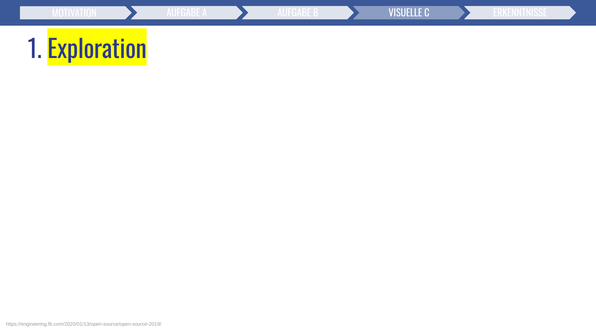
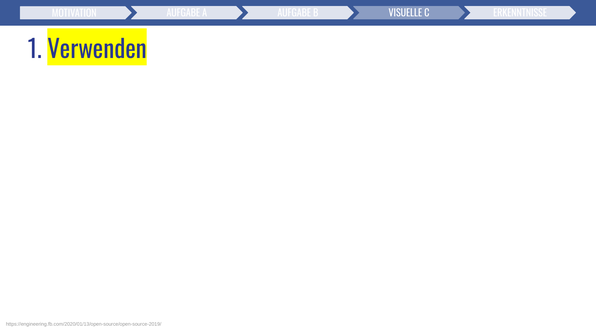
Exploration: Exploration -> Verwenden
